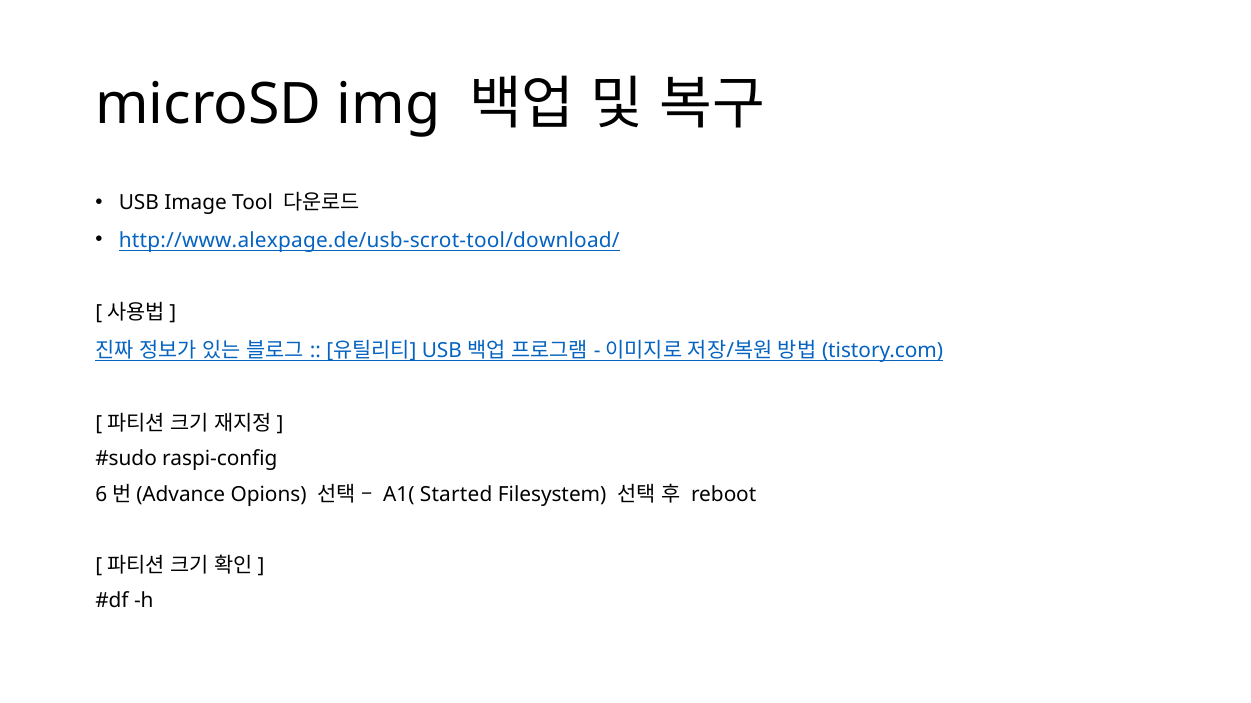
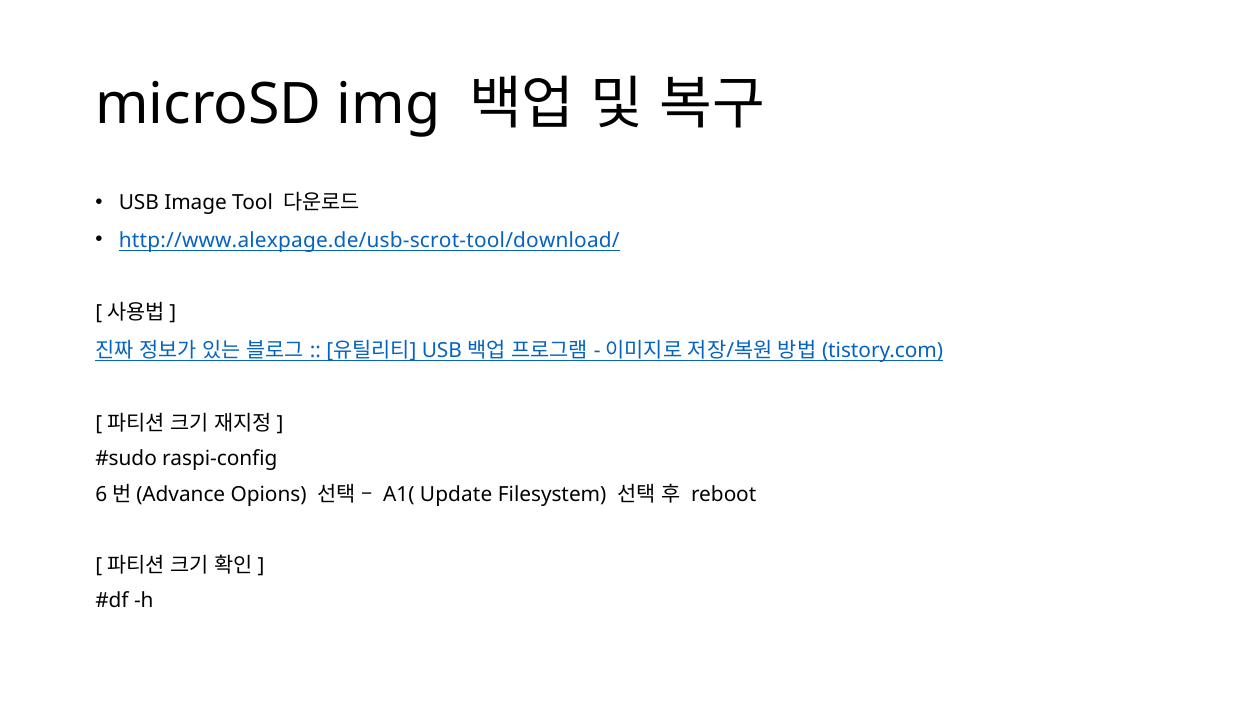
Started: Started -> Update
